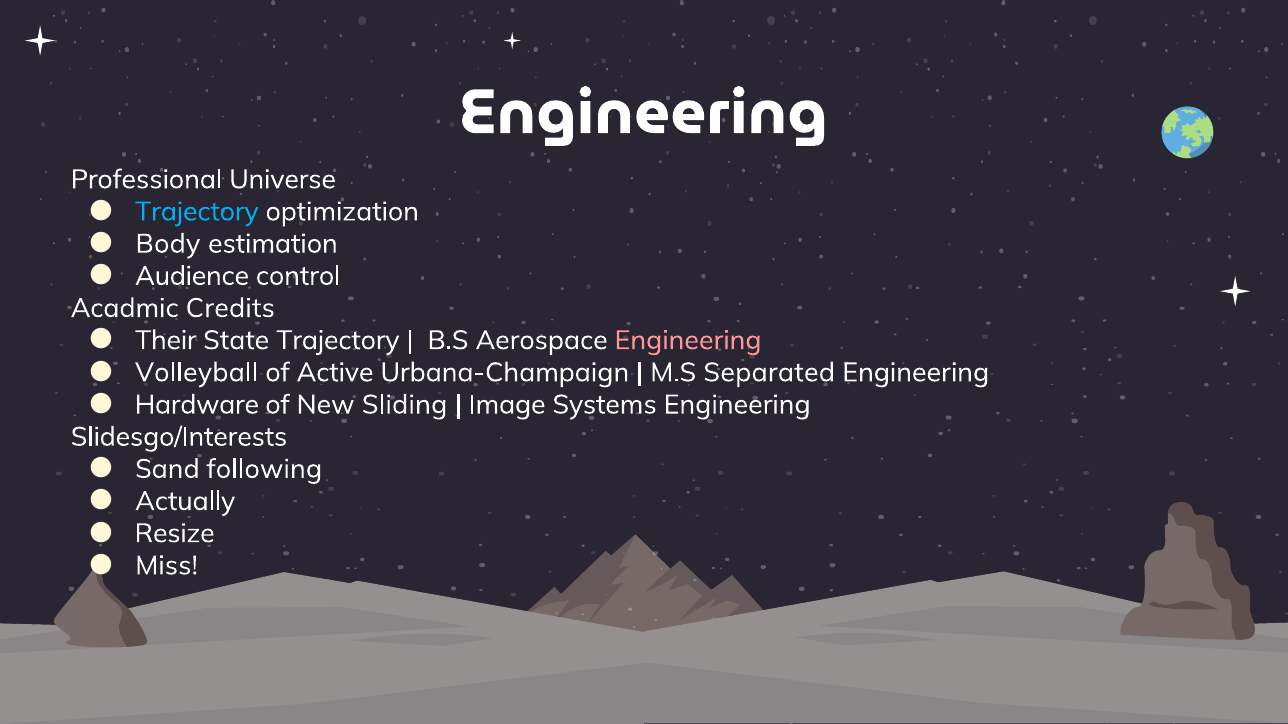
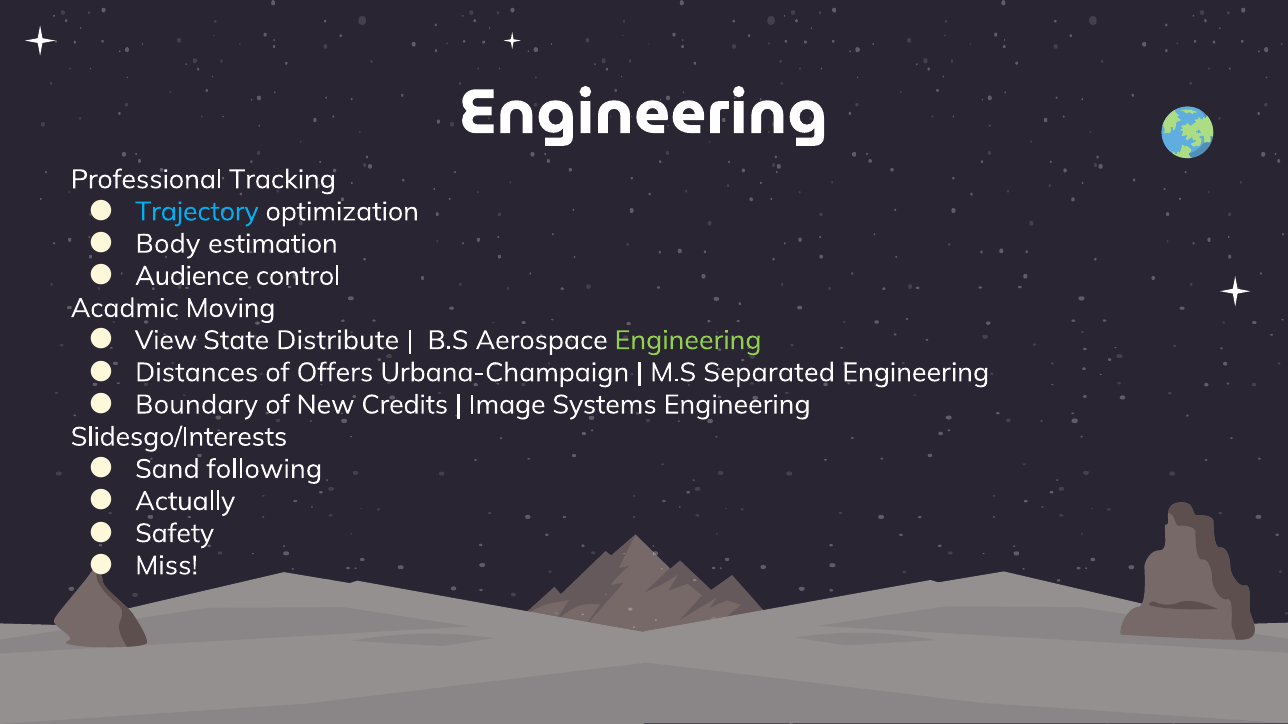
Universe: Universe -> Tracking
Credits: Credits -> Moving
Their: Their -> View
State Trajectory: Trajectory -> Distribute
Engineering at (688, 341) colour: pink -> light green
Volleyball: Volleyball -> Distances
Active: Active -> Offers
Hardware: Hardware -> Boundary
Sliding: Sliding -> Credits
Resize: Resize -> Safety
